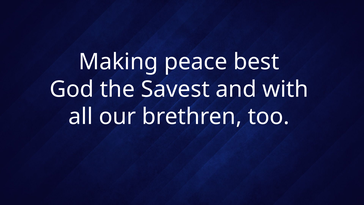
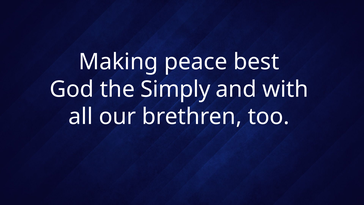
Savest: Savest -> Simply
